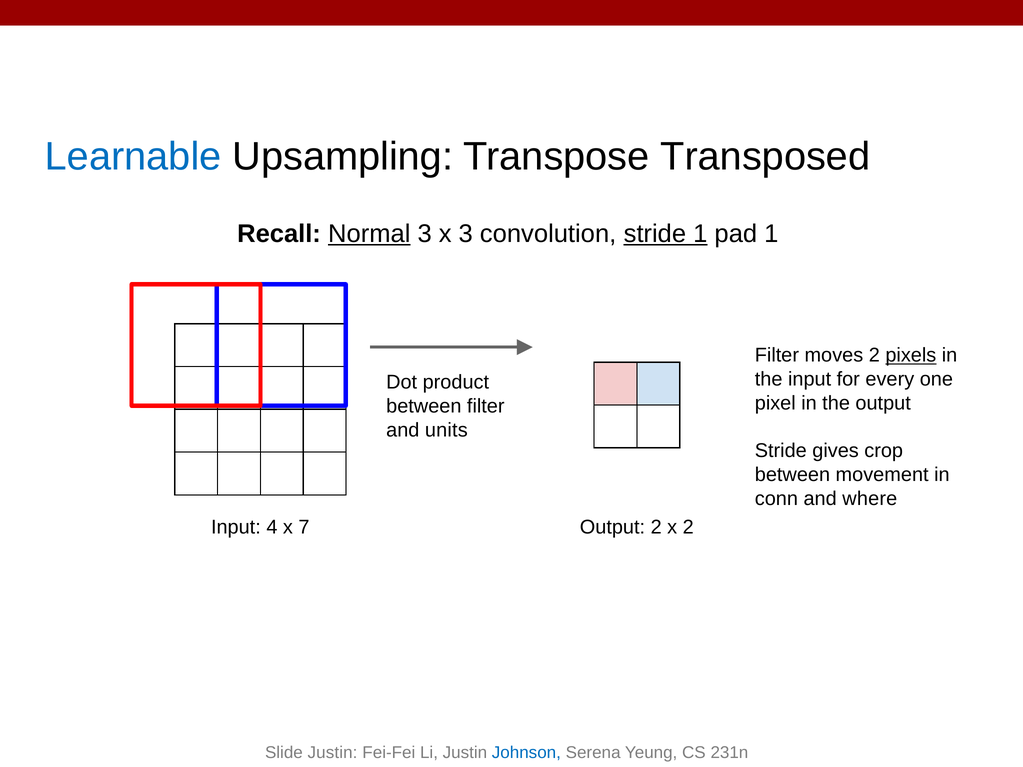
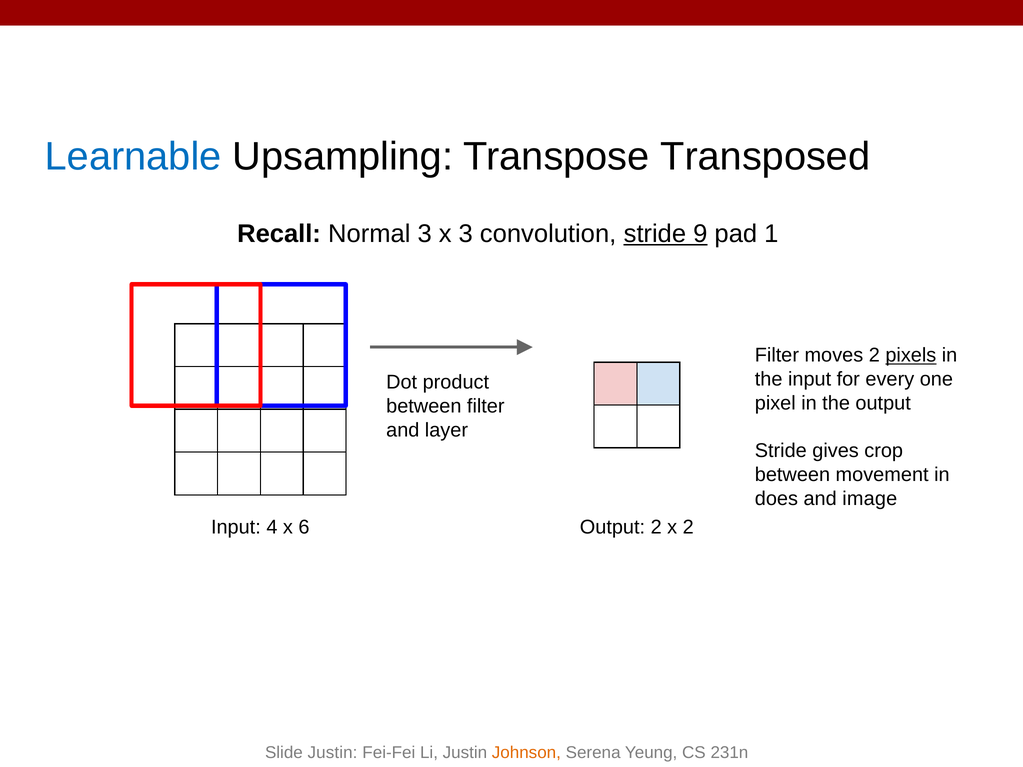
Normal underline: present -> none
stride 1: 1 -> 9
units: units -> layer
conn: conn -> does
where: where -> image
7: 7 -> 6
Johnson colour: blue -> orange
